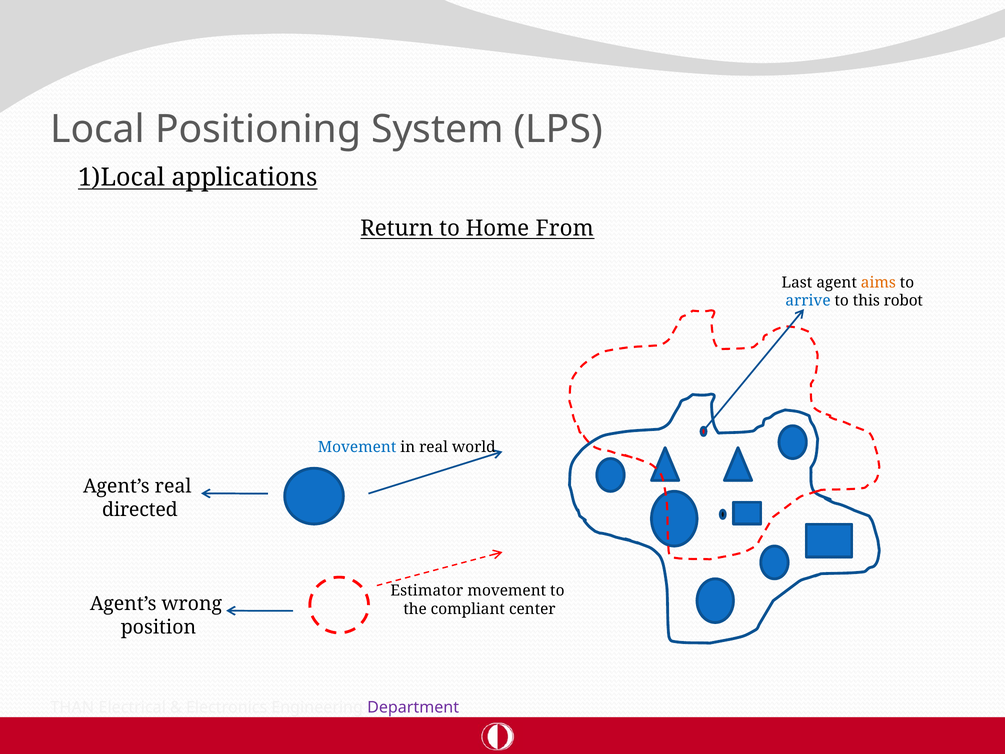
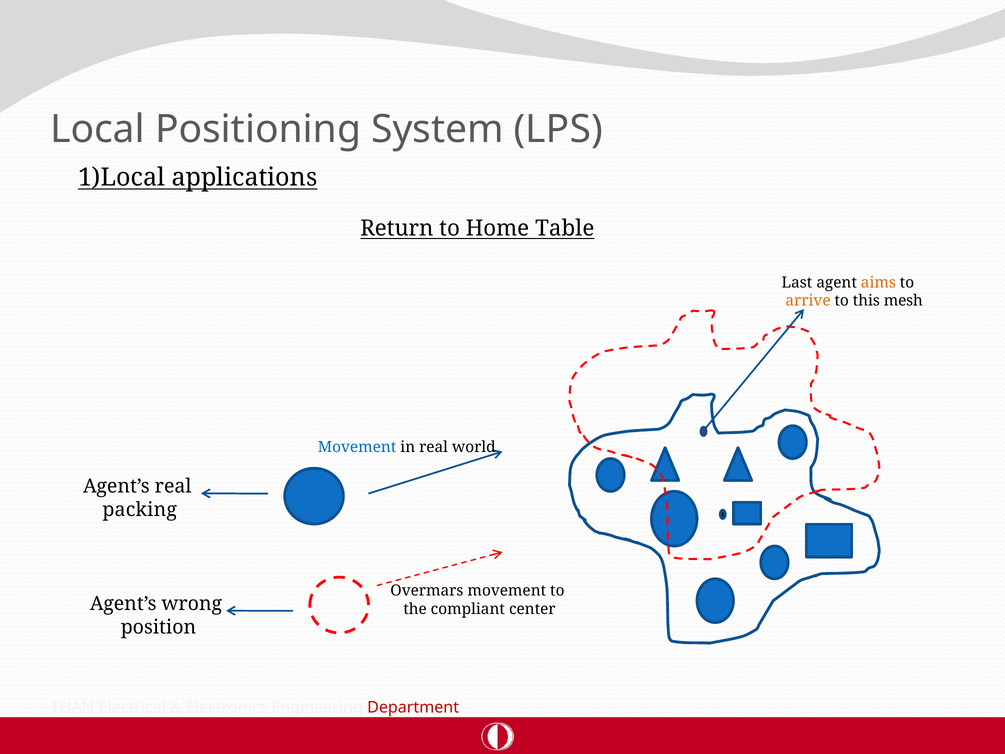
From: From -> Table
arrive colour: blue -> orange
robot: robot -> mesh
directed: directed -> packing
Estimator: Estimator -> Overmars
Department colour: purple -> red
